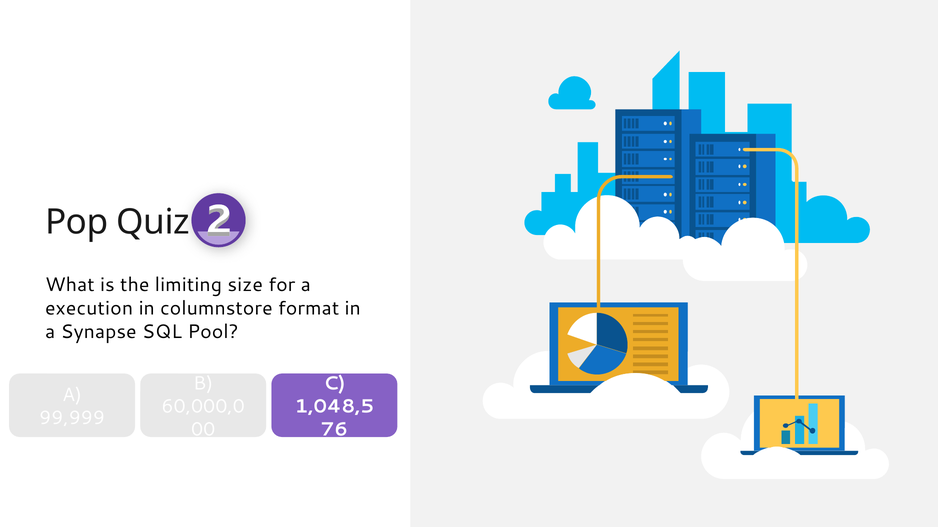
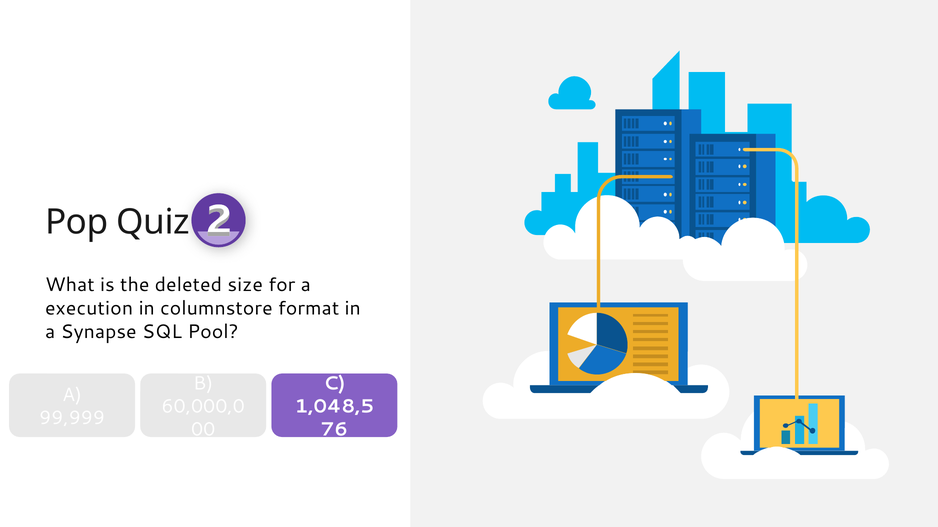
limiting: limiting -> deleted
